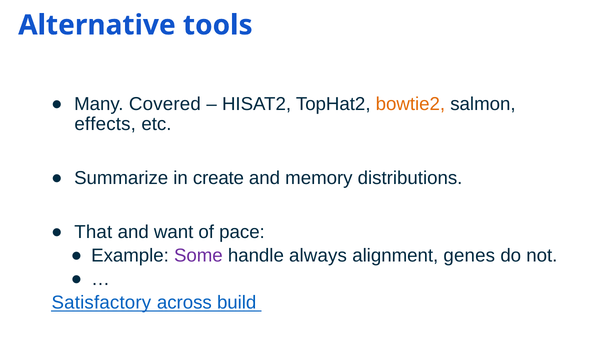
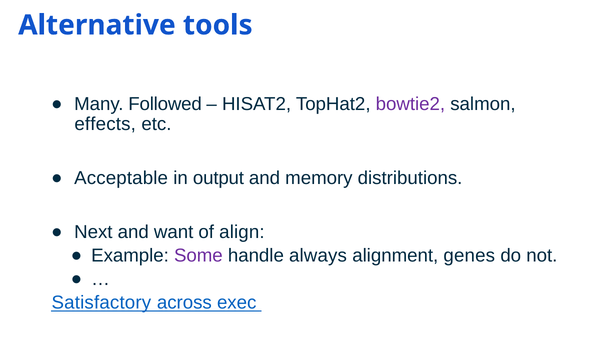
Covered: Covered -> Followed
bowtie2 colour: orange -> purple
Summarize: Summarize -> Acceptable
create: create -> output
That: That -> Next
pace: pace -> align
build: build -> exec
